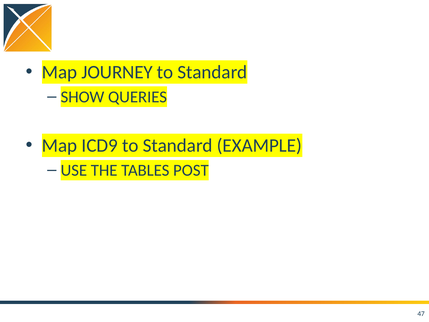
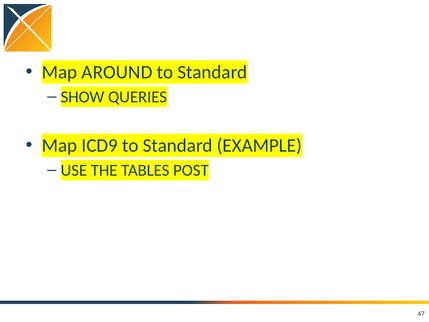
JOURNEY: JOURNEY -> AROUND
